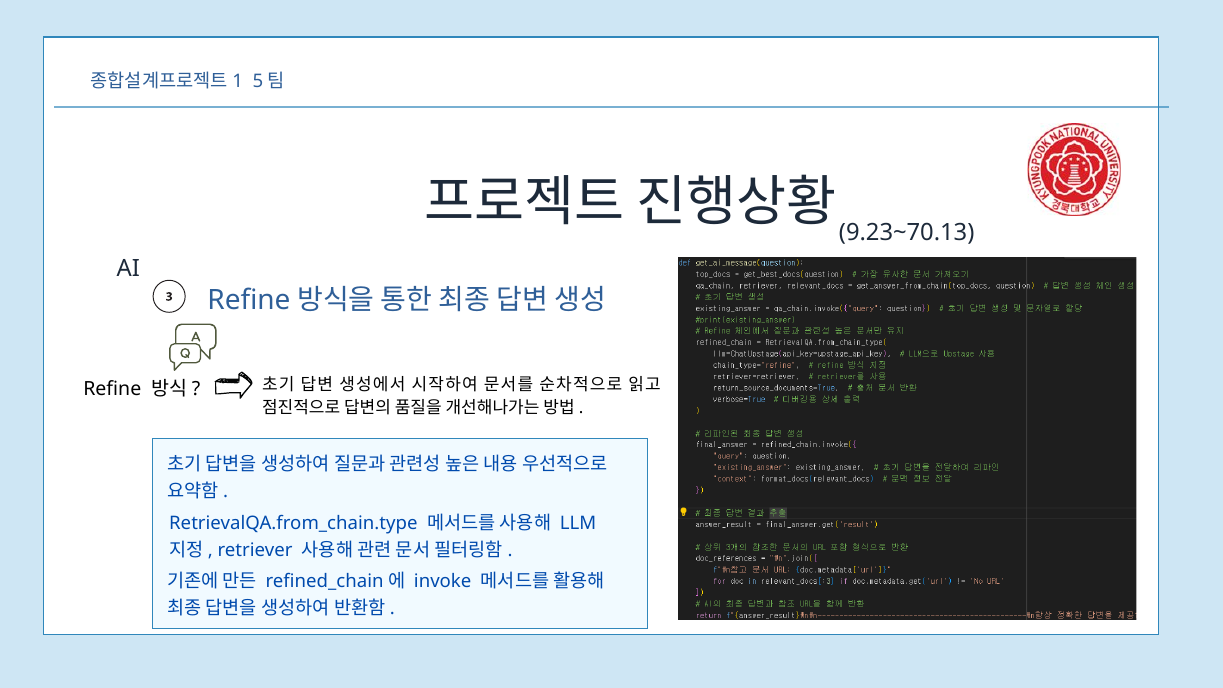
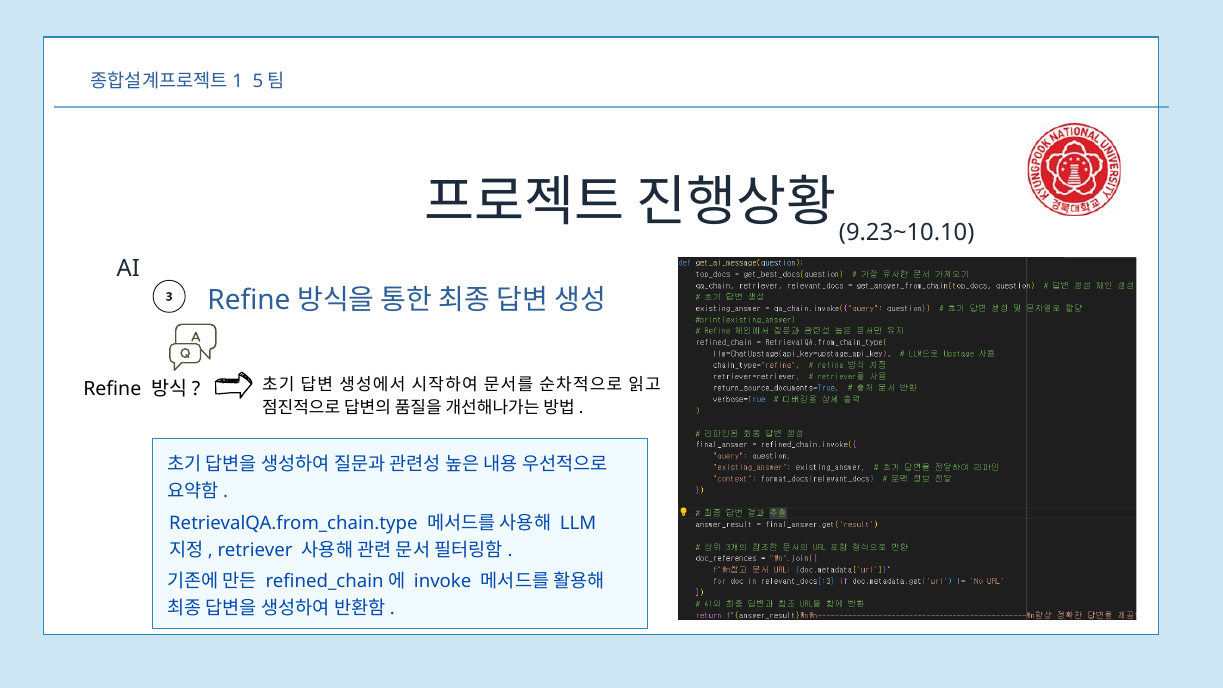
9.23~70.13: 9.23~70.13 -> 9.23~10.10
